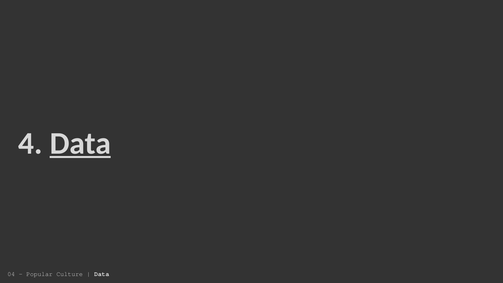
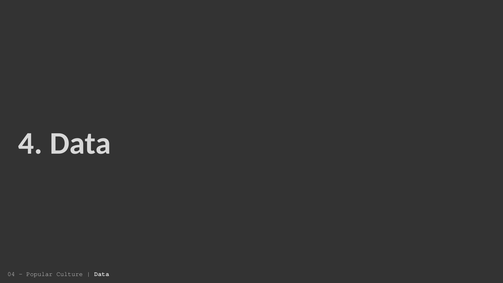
Data at (80, 143) underline: present -> none
